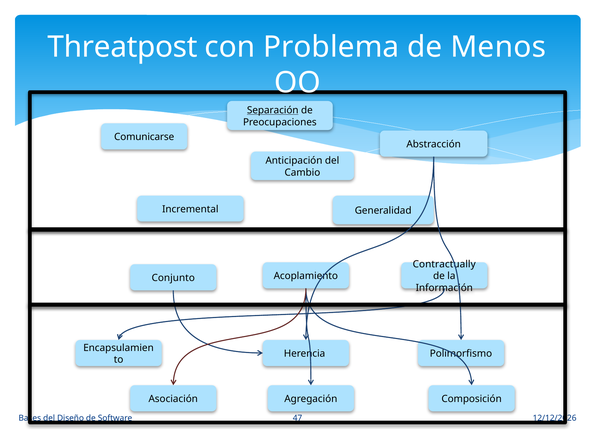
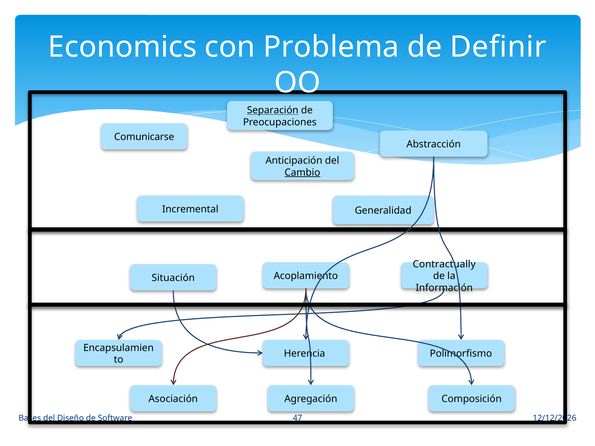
Threatpost: Threatpost -> Economics
Menos: Menos -> Definir
Cambio underline: none -> present
Conjunto: Conjunto -> Situación
